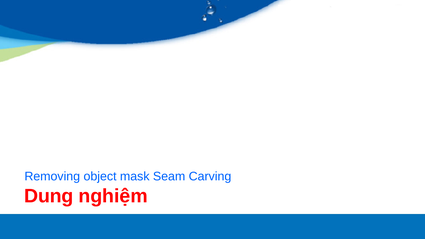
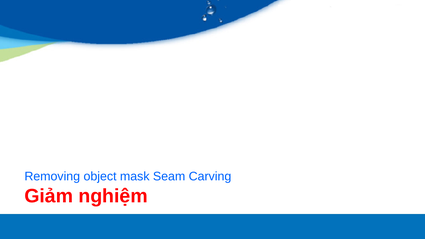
Dung: Dung -> Giảm
